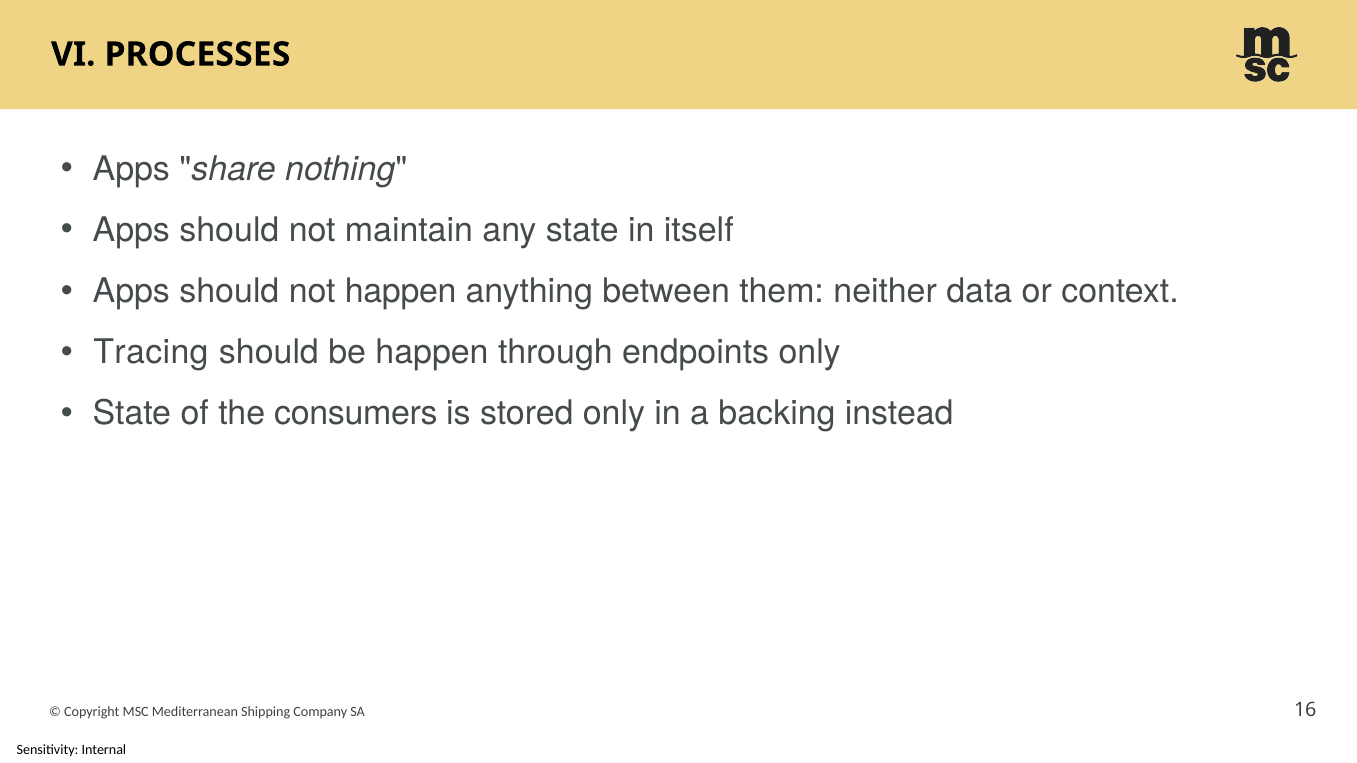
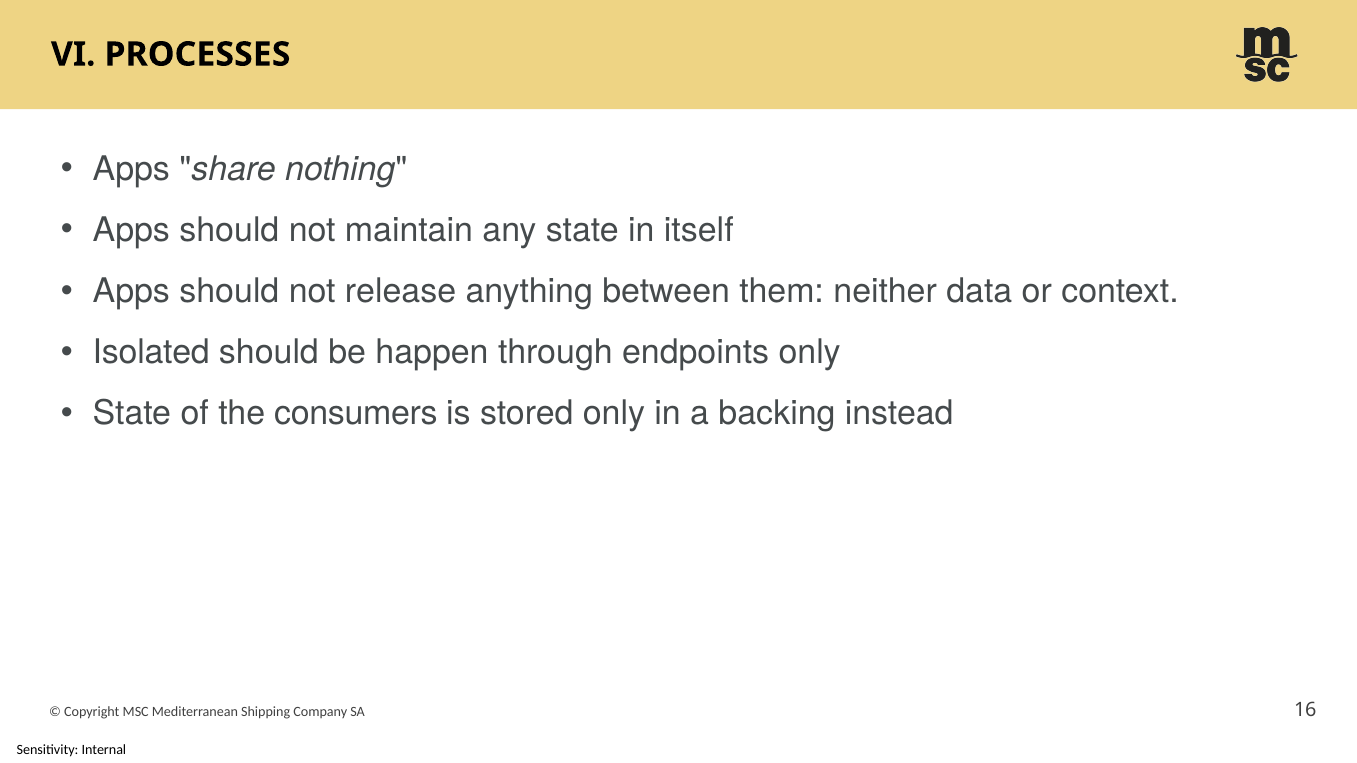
not happen: happen -> release
Tracing: Tracing -> Isolated
